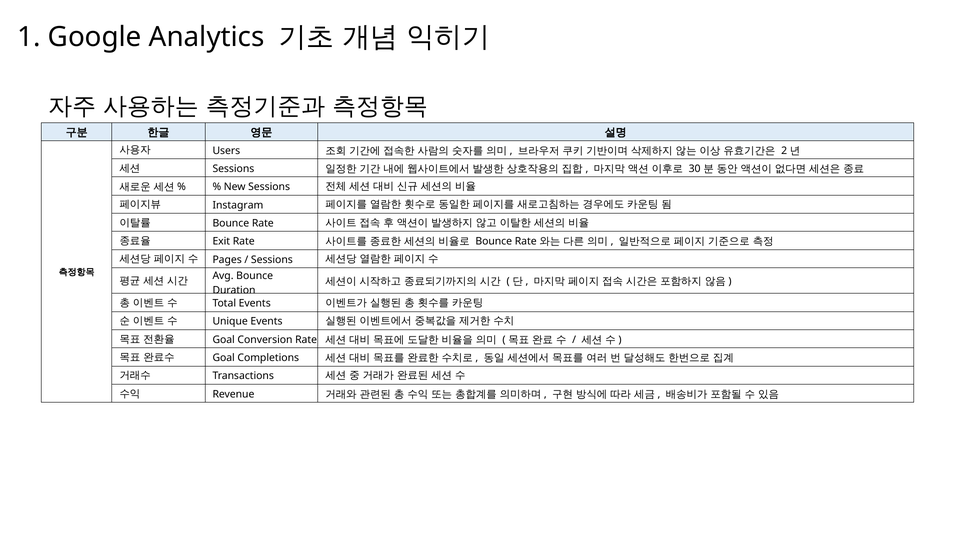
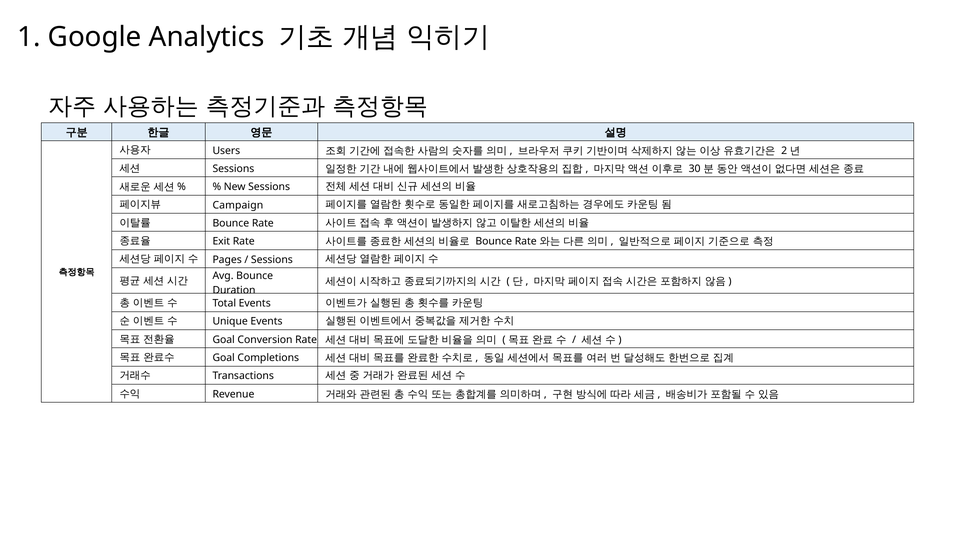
Instagram: Instagram -> Campaign
